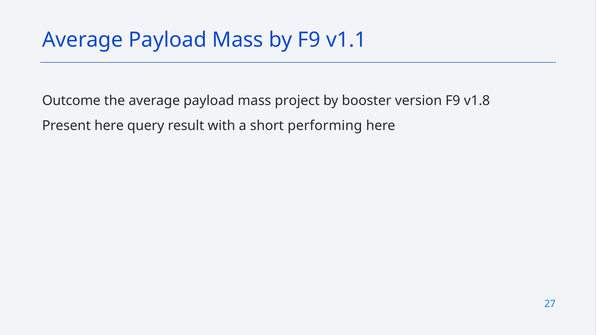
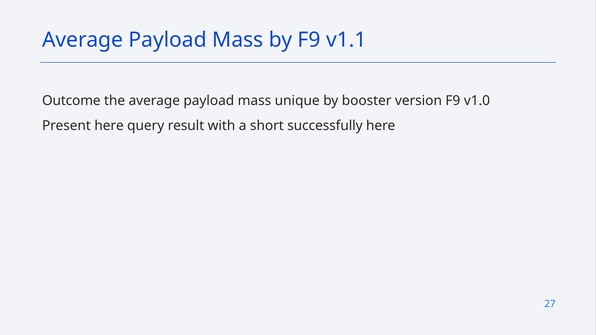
project: project -> unique
v1.8: v1.8 -> v1.0
performing: performing -> successfully
